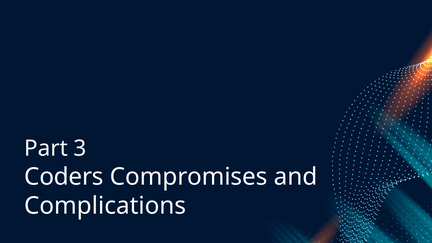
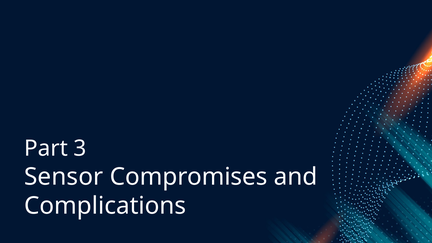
Coders: Coders -> Sensor
